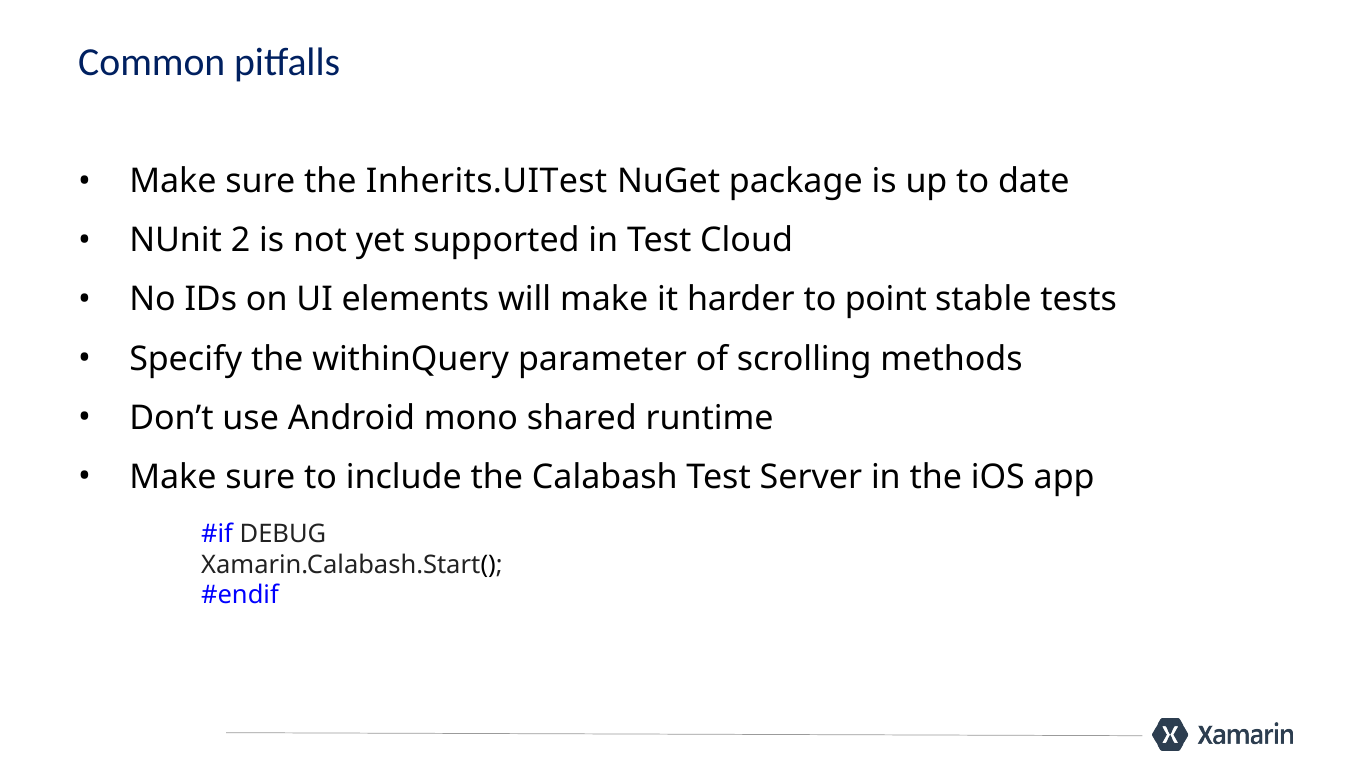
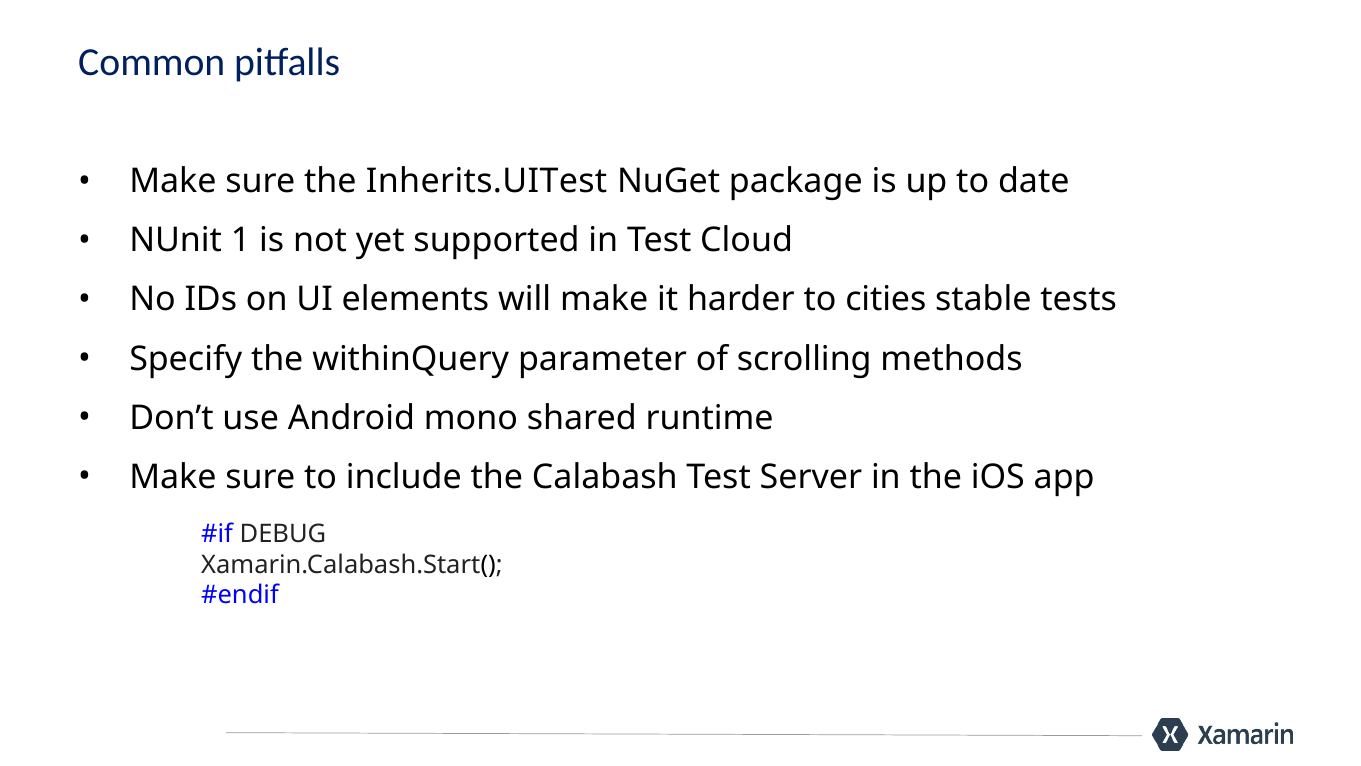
2: 2 -> 1
point: point -> cities
